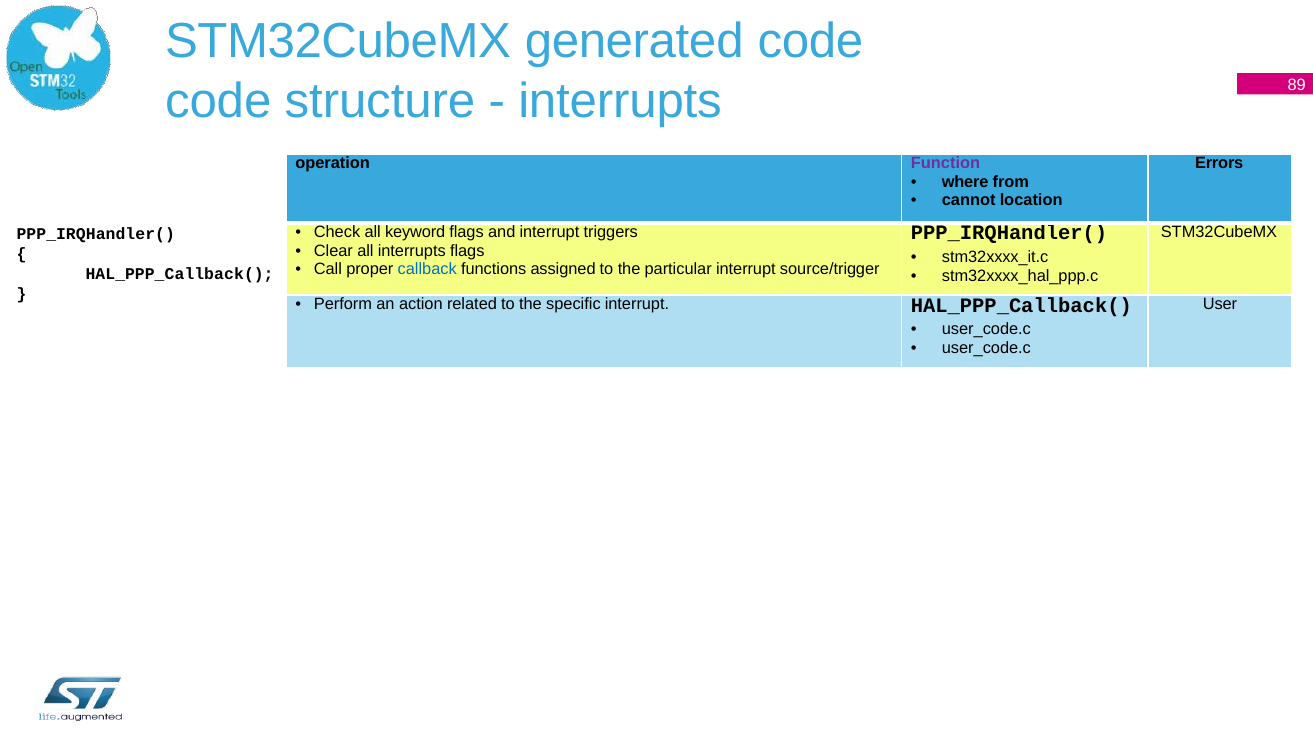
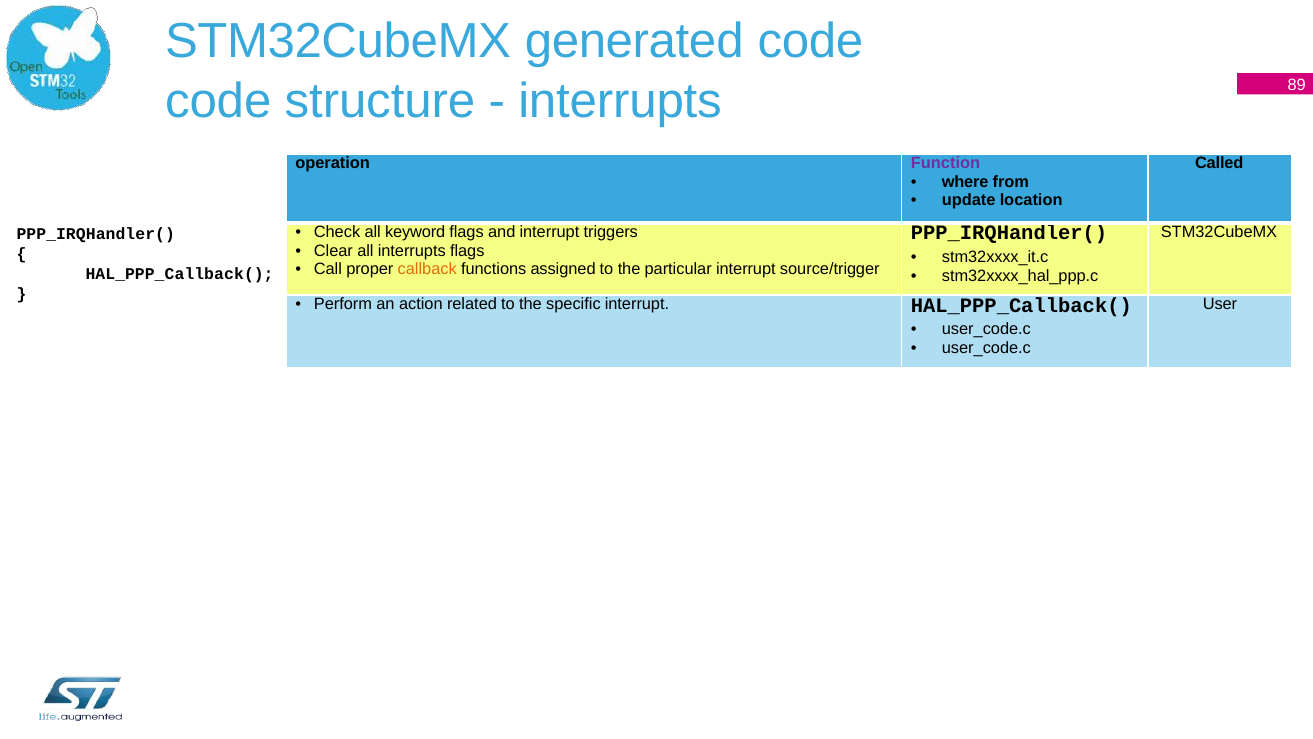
Errors: Errors -> Called
cannot: cannot -> update
callback colour: blue -> orange
